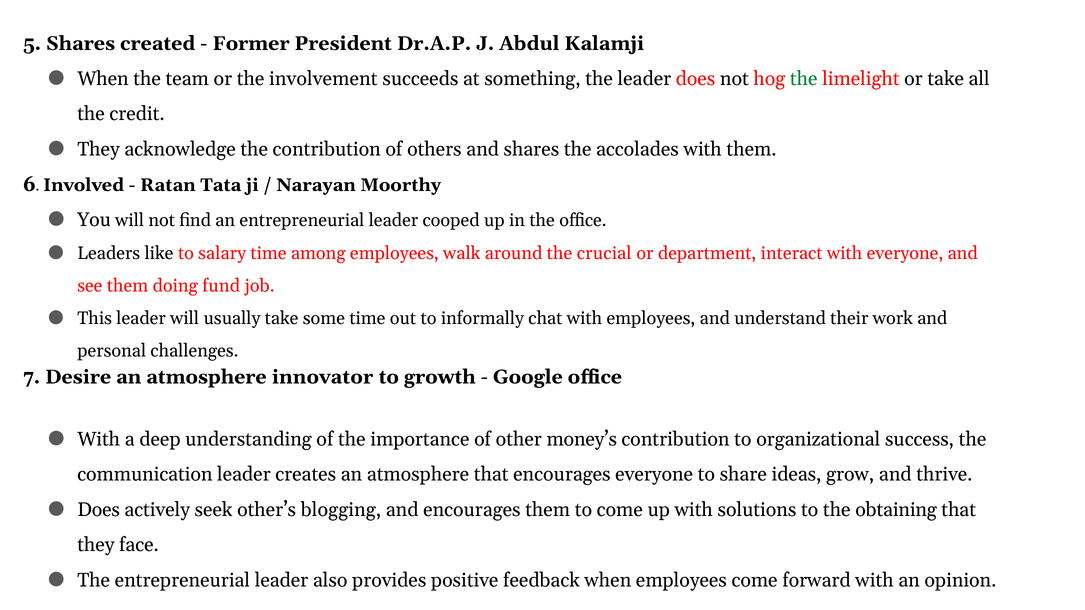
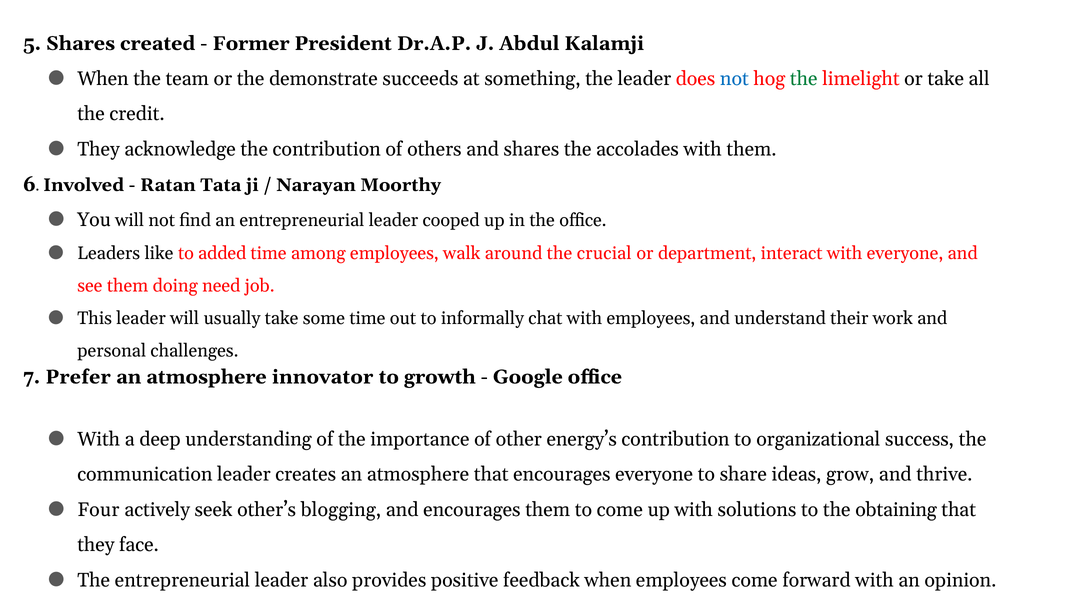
involvement: involvement -> demonstrate
not at (734, 79) colour: black -> blue
salary: salary -> added
fund: fund -> need
Desire: Desire -> Prefer
money’s: money’s -> energy’s
Does at (99, 510): Does -> Four
